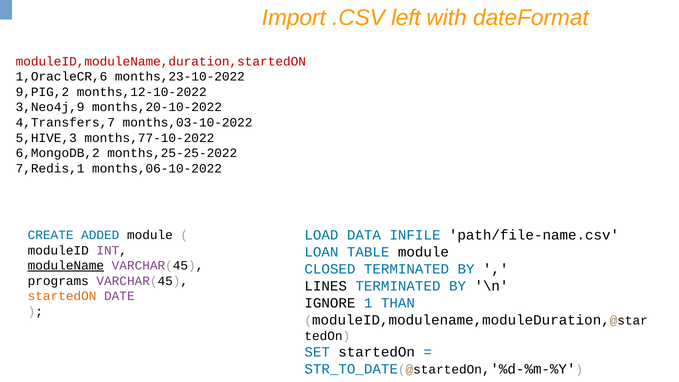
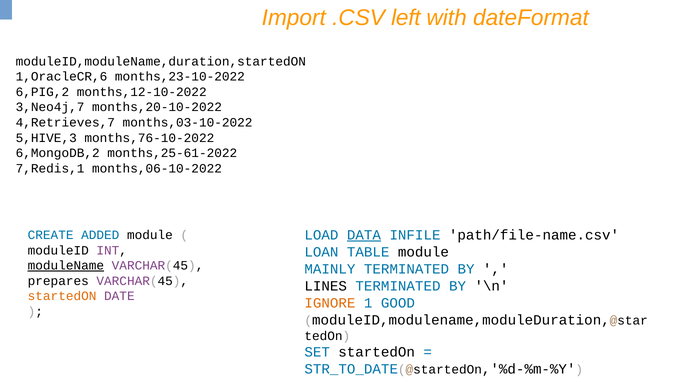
moduleID,moduleName,duration,startedON colour: red -> black
9,PIG,2: 9,PIG,2 -> 6,PIG,2
3,Neo4j,9: 3,Neo4j,9 -> 3,Neo4j,7
4,Transfers,7: 4,Transfers,7 -> 4,Retrieves,7
months,77-10-2022: months,77-10-2022 -> months,76-10-2022
months,25-25-2022: months,25-25-2022 -> months,25-61-2022
DATA underline: none -> present
CLOSED: CLOSED -> MAINLY
programs: programs -> prepares
IGNORE colour: black -> orange
THAN: THAN -> GOOD
